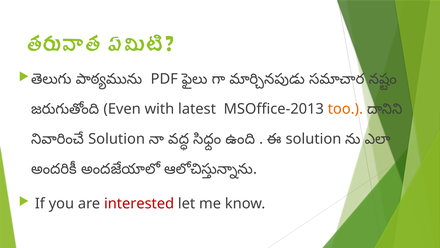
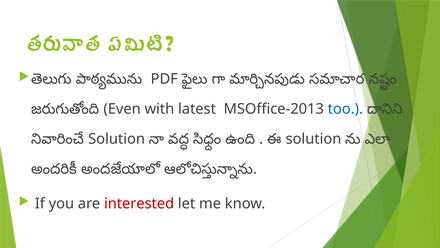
too colour: orange -> blue
